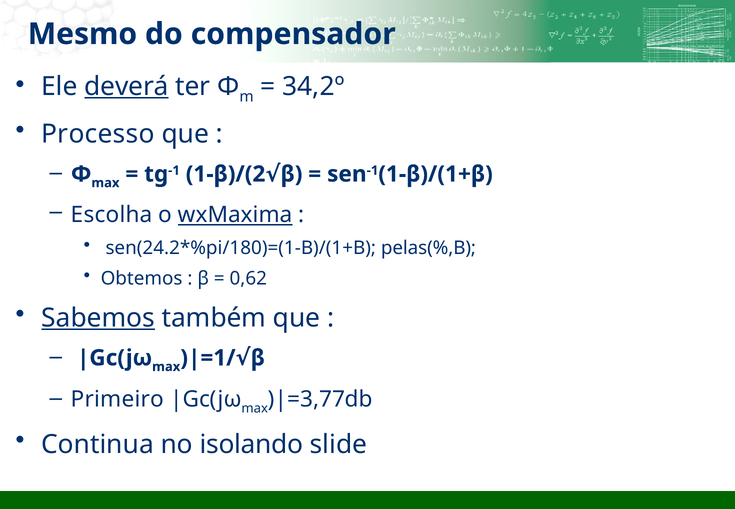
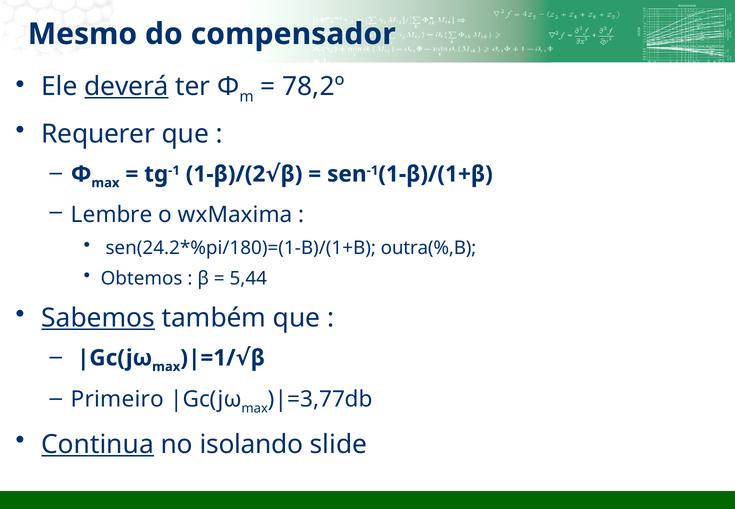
34,2º: 34,2º -> 78,2º
Processo: Processo -> Requerer
Escolha: Escolha -> Lembre
wxMaxima underline: present -> none
pelas(%,B: pelas(%,B -> outra(%,B
0,62: 0,62 -> 5,44
Continua underline: none -> present
